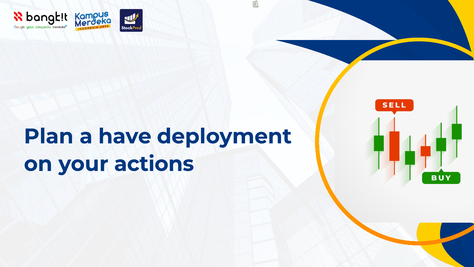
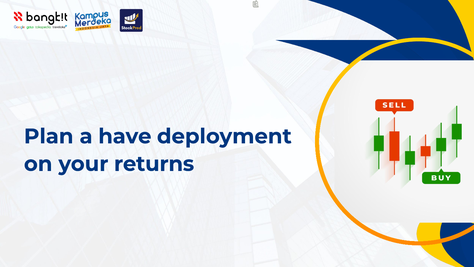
actions: actions -> returns
